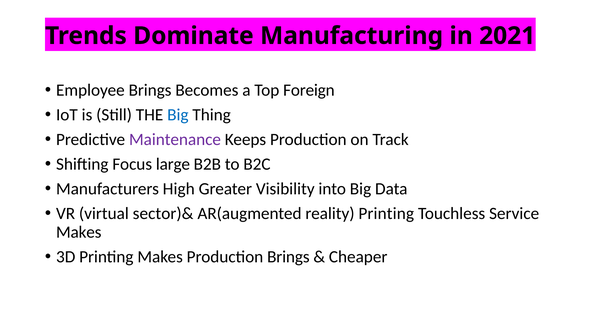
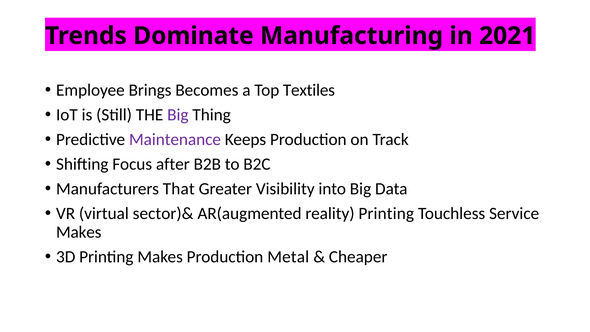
Foreign: Foreign -> Textiles
Big at (178, 115) colour: blue -> purple
large: large -> after
High: High -> That
Production Brings: Brings -> Metal
